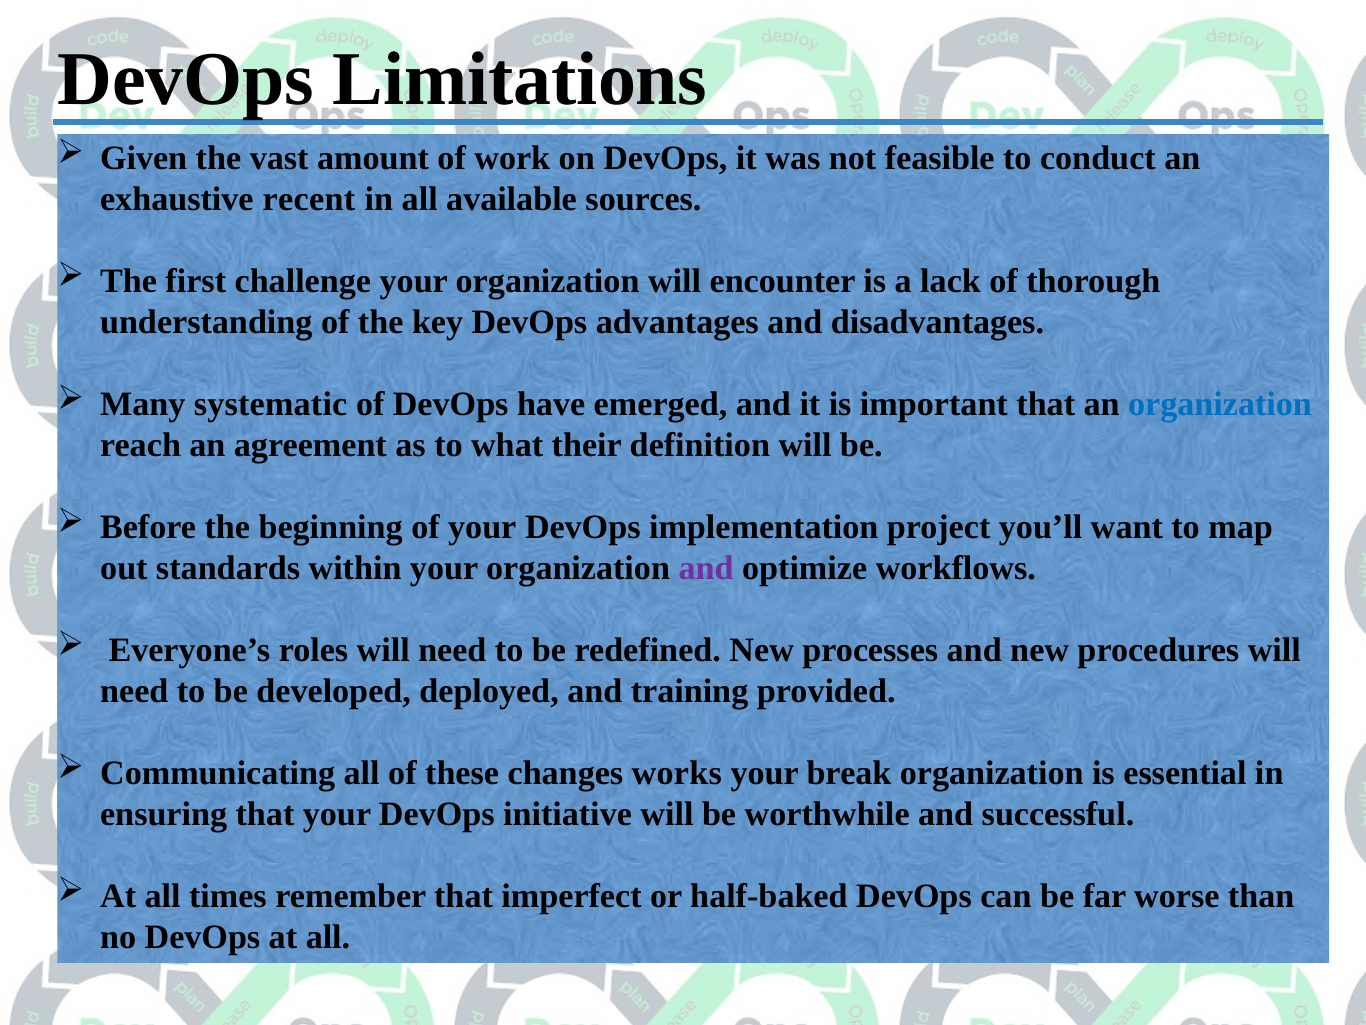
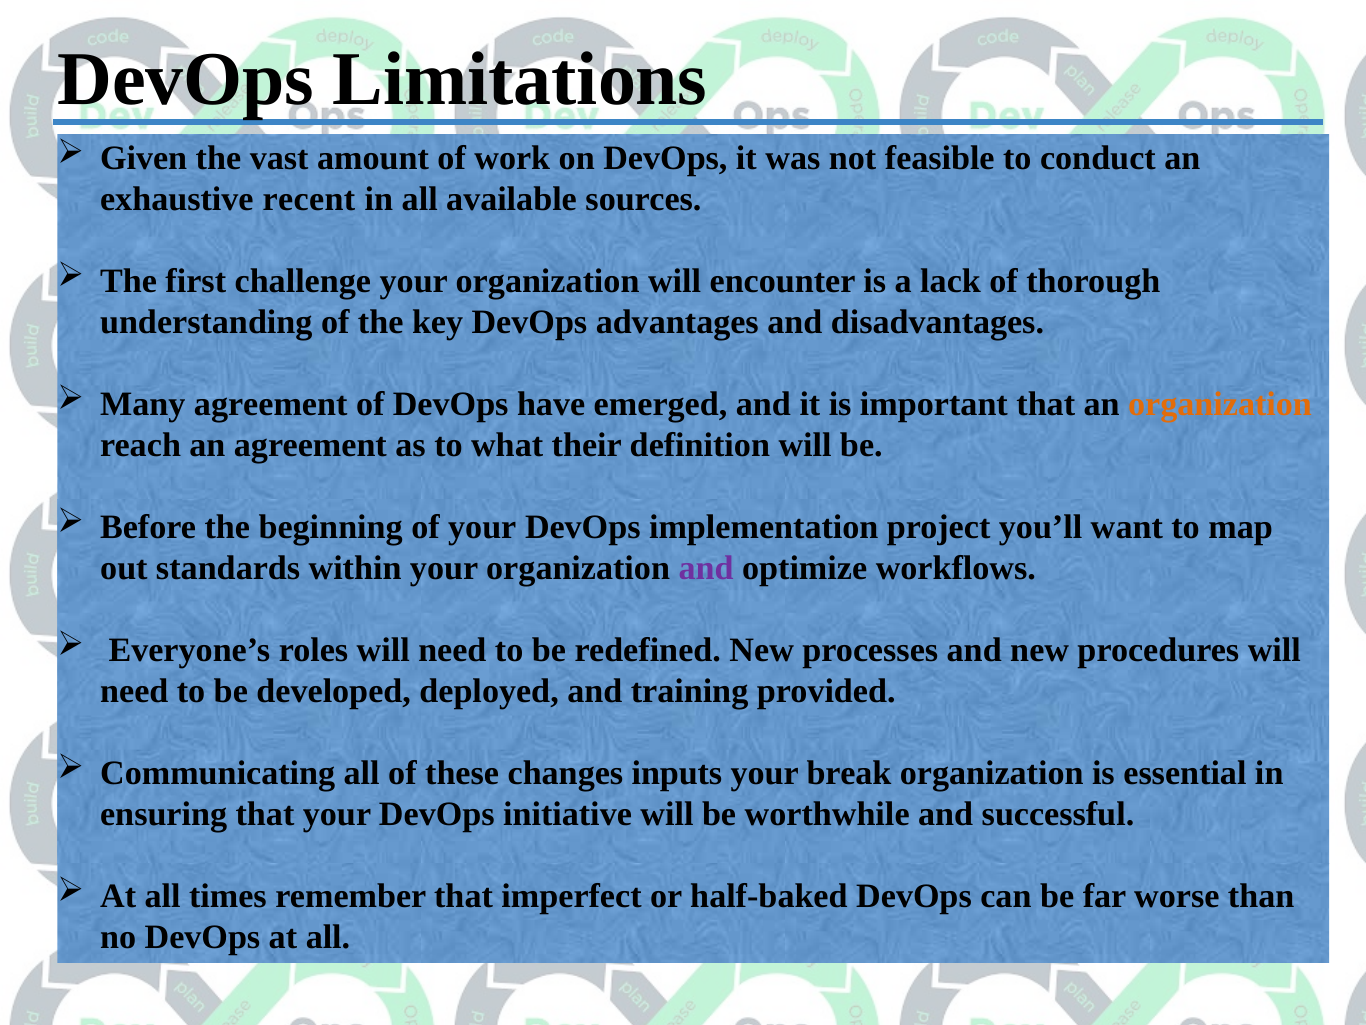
Many systematic: systematic -> agreement
organization at (1220, 404) colour: blue -> orange
works: works -> inputs
